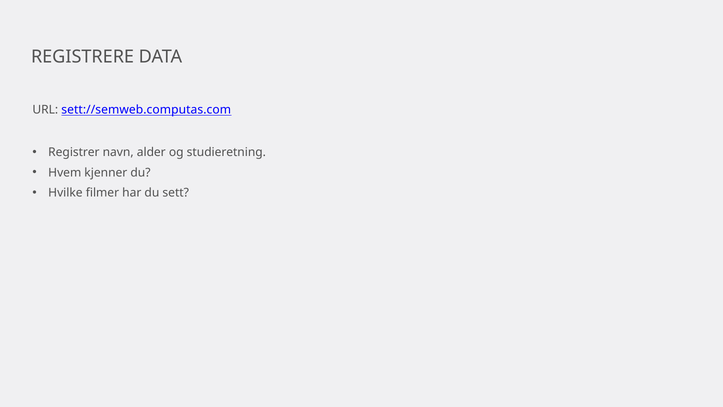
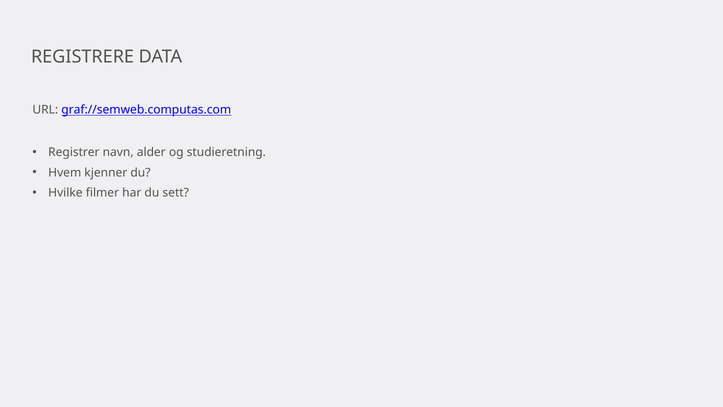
sett://semweb.computas.com: sett://semweb.computas.com -> graf://semweb.computas.com
